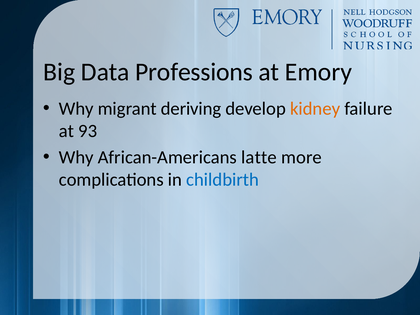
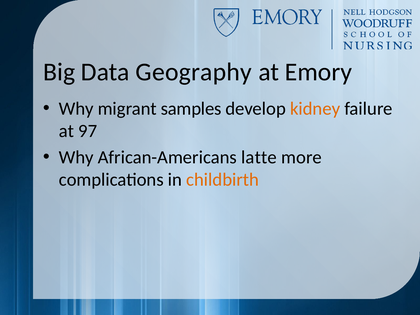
Professions: Professions -> Geography
deriving: deriving -> samples
93: 93 -> 97
childbirth colour: blue -> orange
